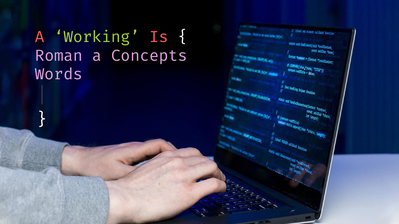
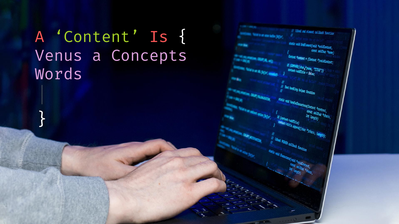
Working: Working -> Content
Roman: Roman -> Venus
